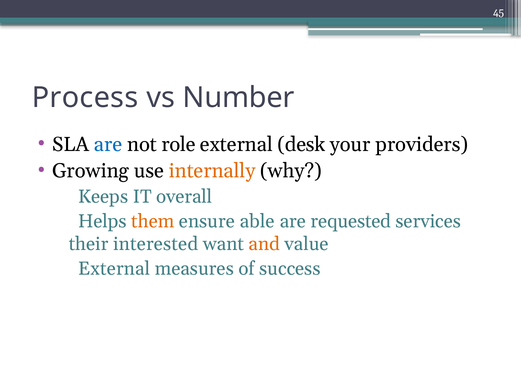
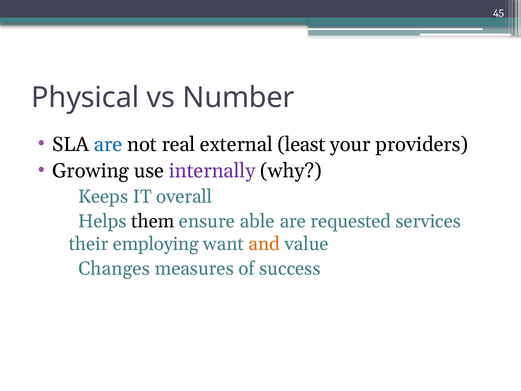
Process: Process -> Physical
role: role -> real
desk: desk -> least
internally colour: orange -> purple
them colour: orange -> black
interested: interested -> employing
External at (114, 268): External -> Changes
